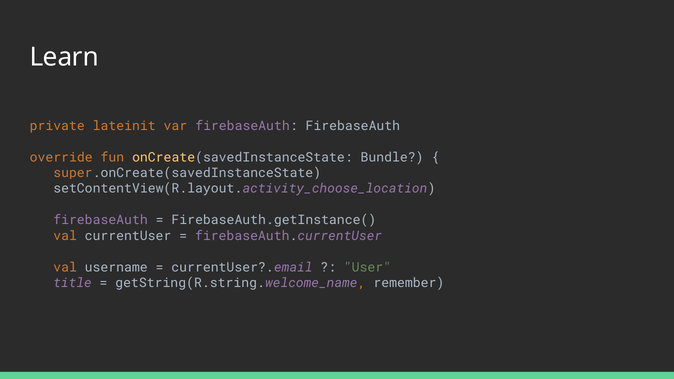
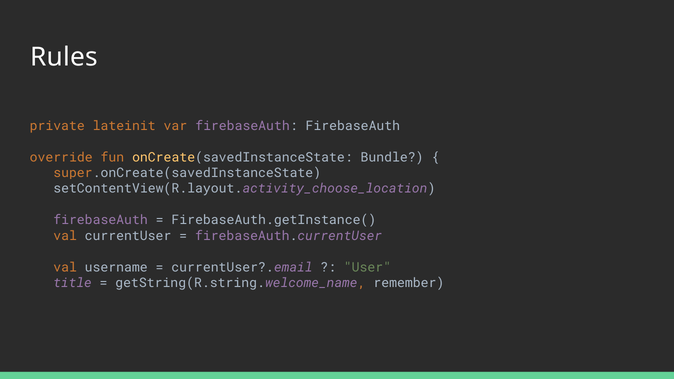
Learn: Learn -> Rules
